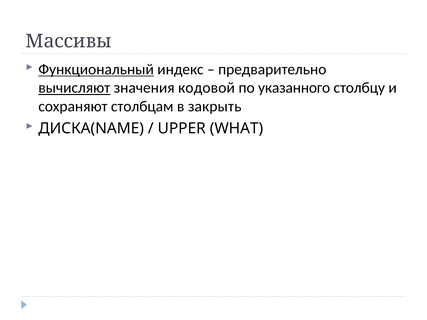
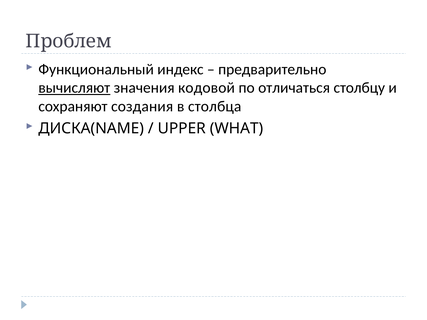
Массивы: Массивы -> Проблем
Функциональный underline: present -> none
указанного: указанного -> отличаться
столбцам: столбцам -> создания
закрыть: закрыть -> столбца
